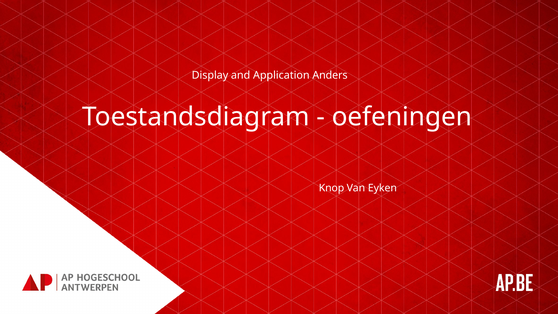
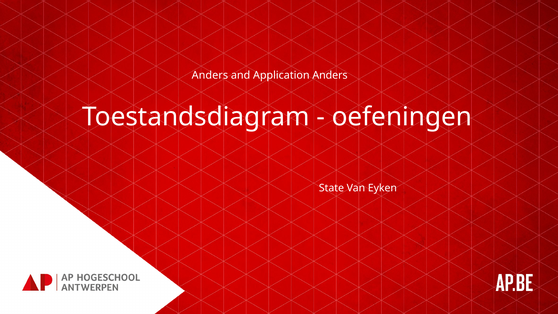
Display at (210, 75): Display -> Anders
Knop: Knop -> State
